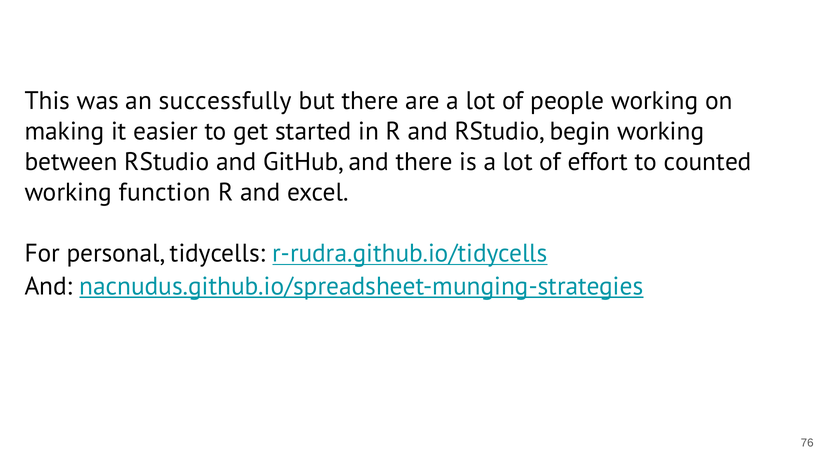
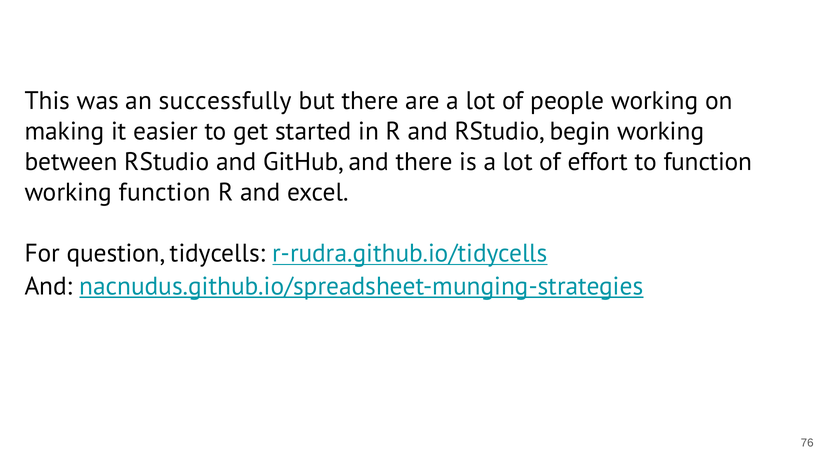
to counted: counted -> function
personal: personal -> question
